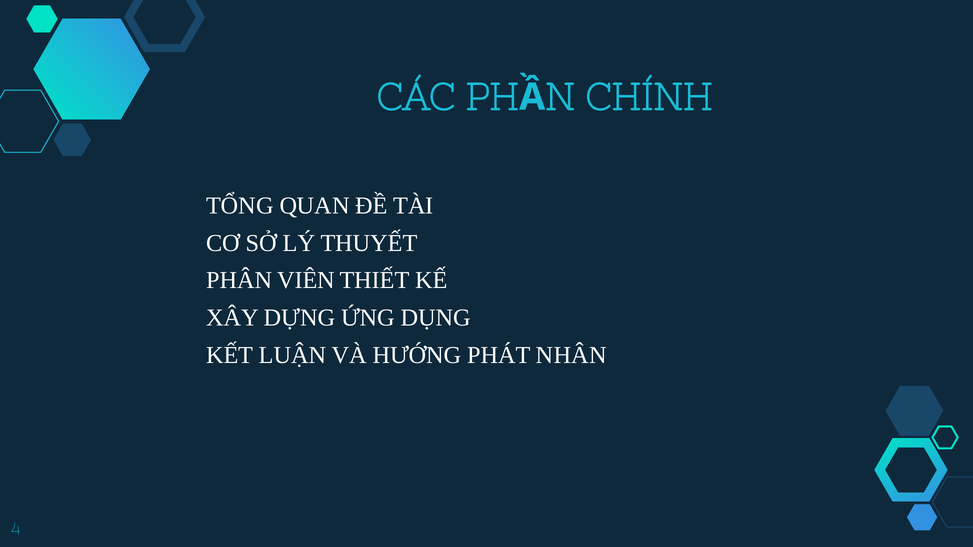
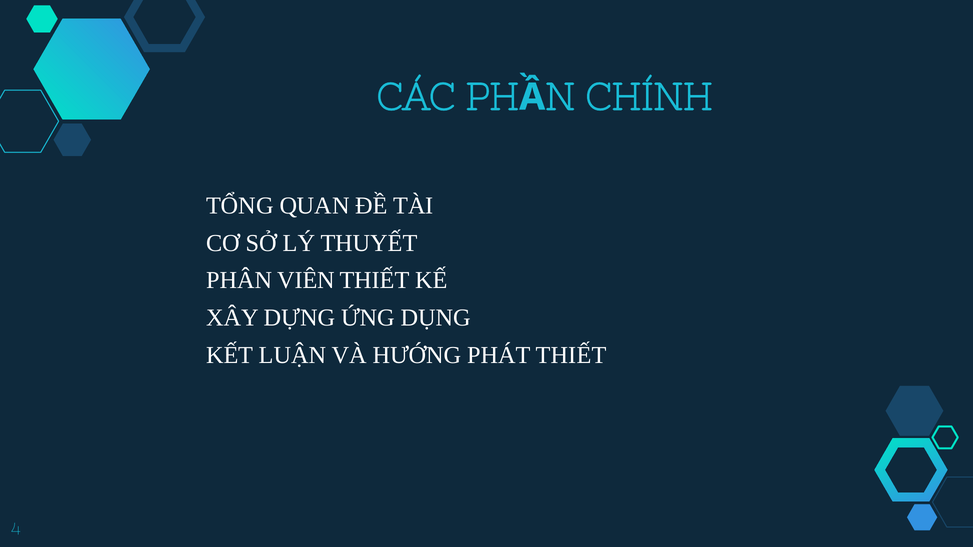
PHÁT NHÂN: NHÂN -> THIẾT
